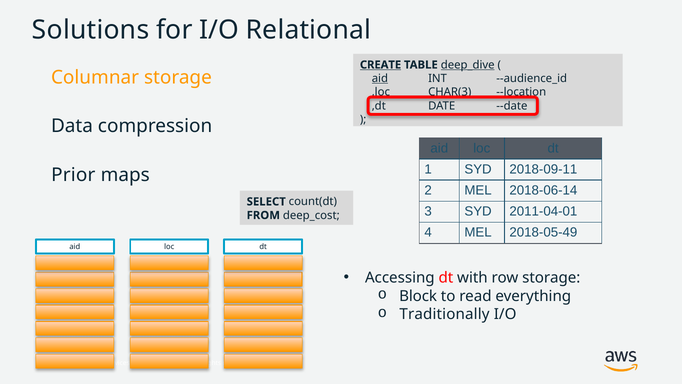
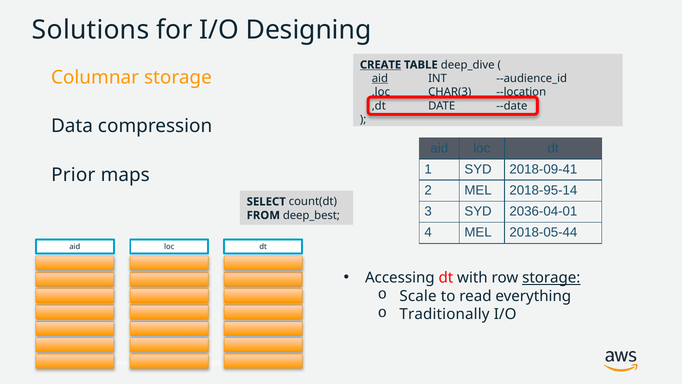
Relational: Relational -> Designing
deep_dive underline: present -> none
2018-09-11: 2018-09-11 -> 2018-09-41
2018-06-14: 2018-06-14 -> 2018-95-14
2011-04-01: 2011-04-01 -> 2036-04-01
deep_cost: deep_cost -> deep_best
2018-05-49: 2018-05-49 -> 2018-05-44
storage at (551, 278) underline: none -> present
Block: Block -> Scale
